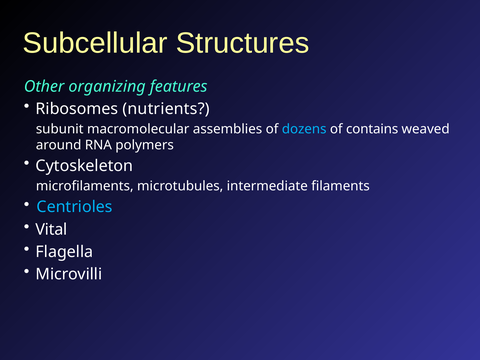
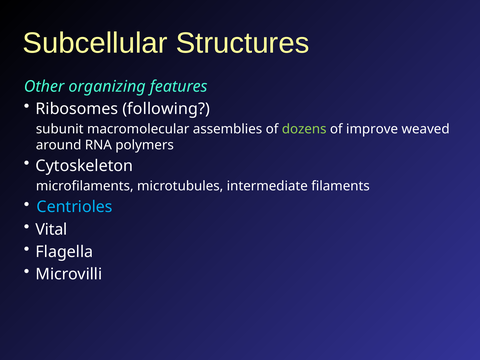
nutrients: nutrients -> following
dozens colour: light blue -> light green
contains: contains -> improve
